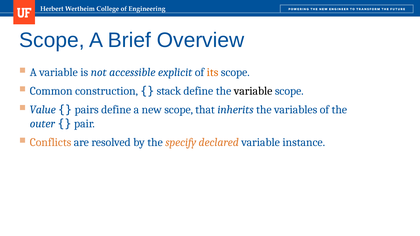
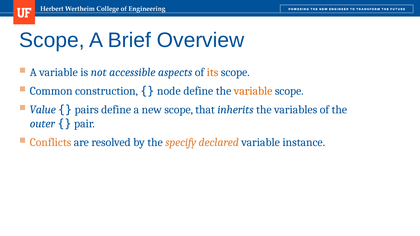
explicit: explicit -> aspects
stack: stack -> node
variable at (253, 91) colour: black -> orange
